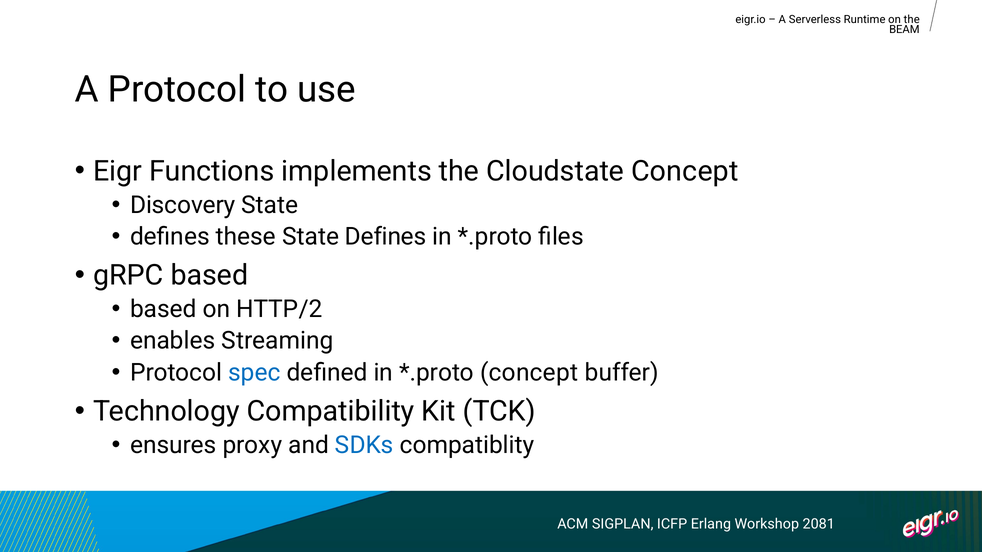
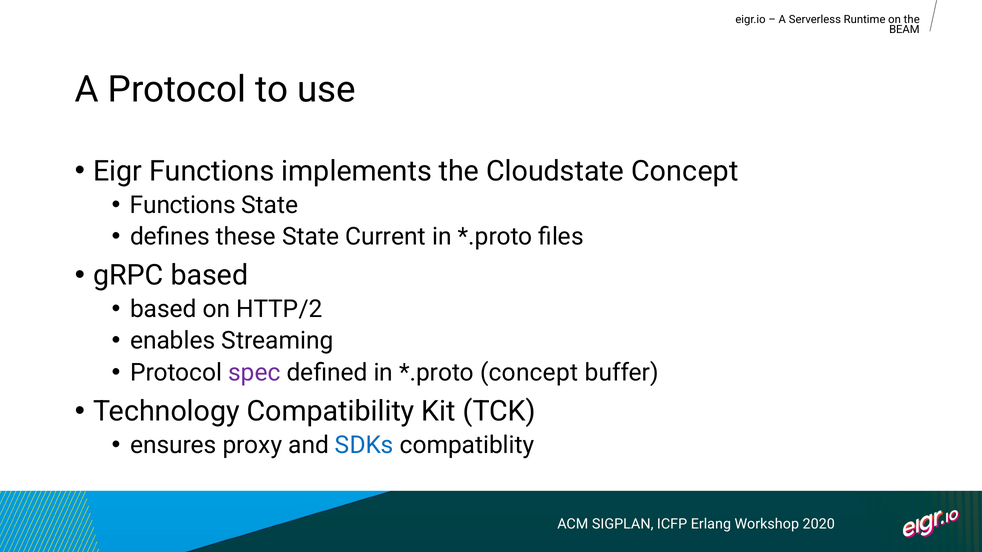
Discovery at (183, 205): Discovery -> Functions
State Defines: Defines -> Current
spec colour: blue -> purple
2081: 2081 -> 2020
